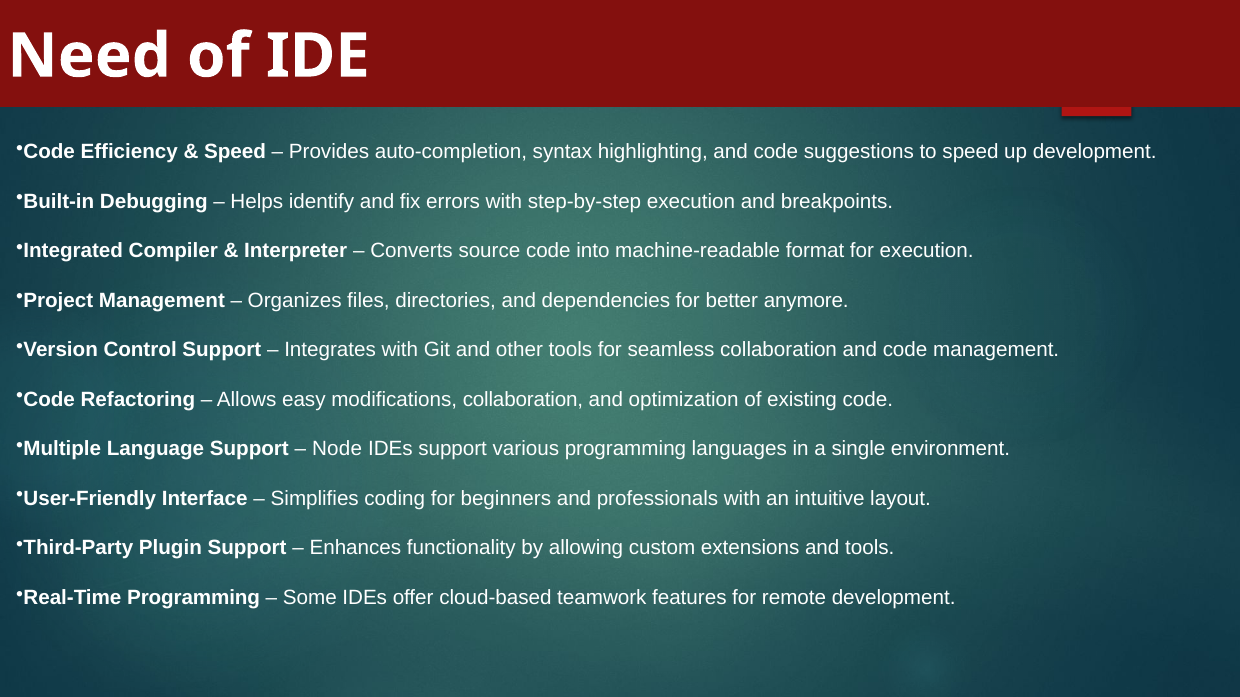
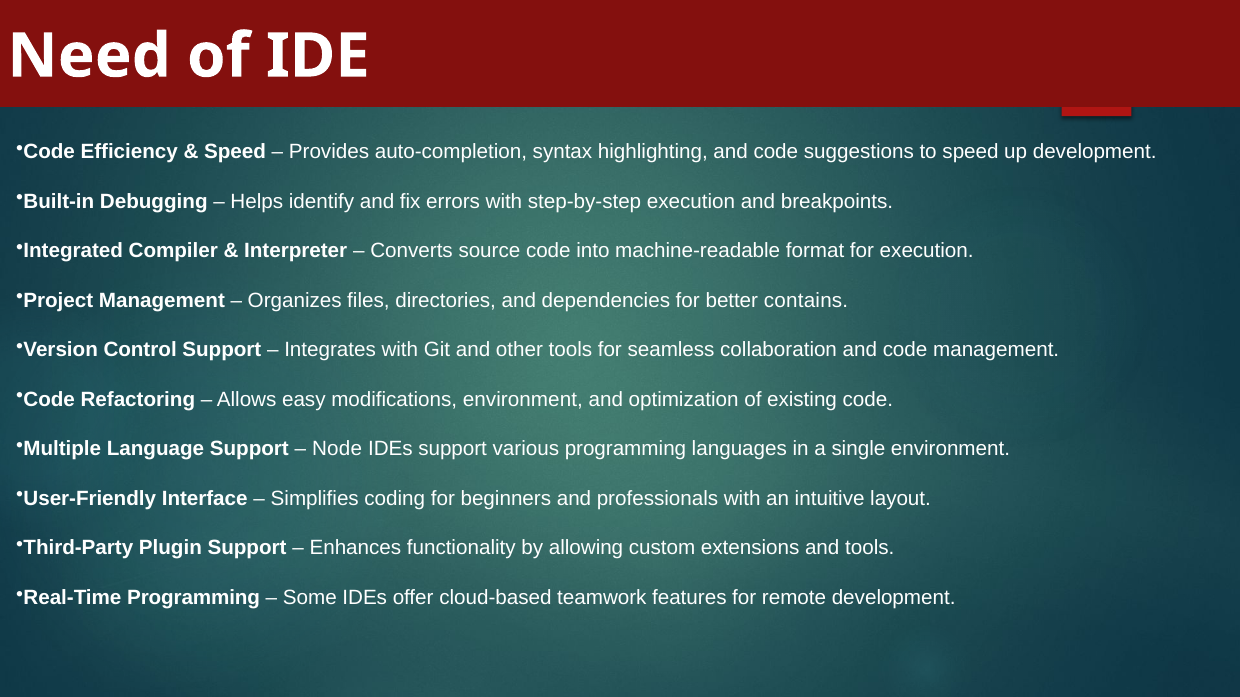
anymore: anymore -> contains
modifications collaboration: collaboration -> environment
